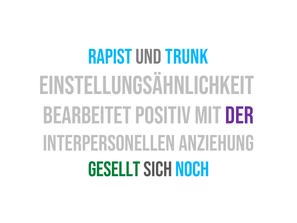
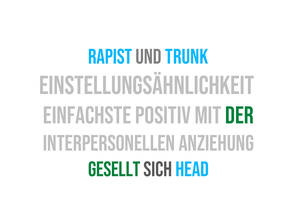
bearbeitet: bearbeitet -> einfachste
DER colour: purple -> green
noch: noch -> head
